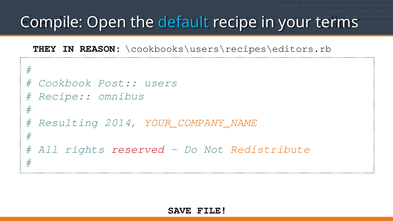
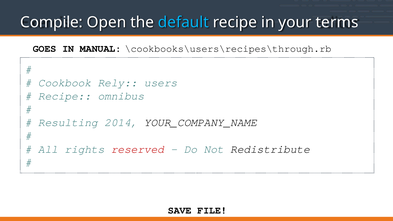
\cookbooks\users\recipes\editors.rb: \cookbooks\users\recipes\editors.rb -> \cookbooks\users\recipes\through.rb
THEY: THEY -> GOES
REASON: REASON -> MANUAL
Post: Post -> Rely
YOUR_COMPANY_NAME colour: orange -> black
Redistribute colour: orange -> black
